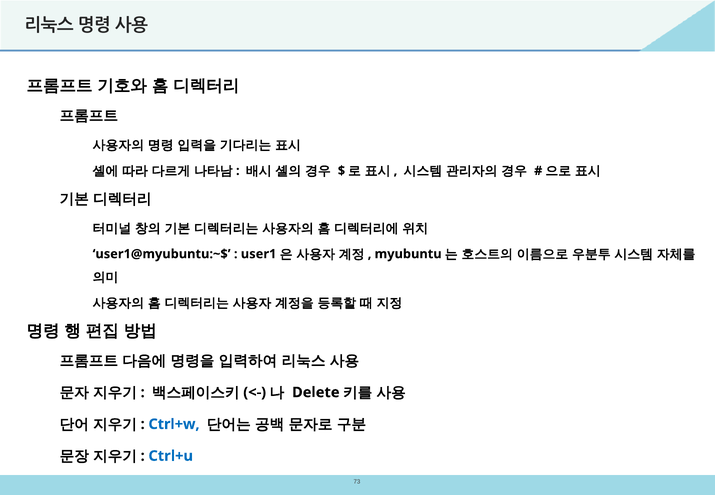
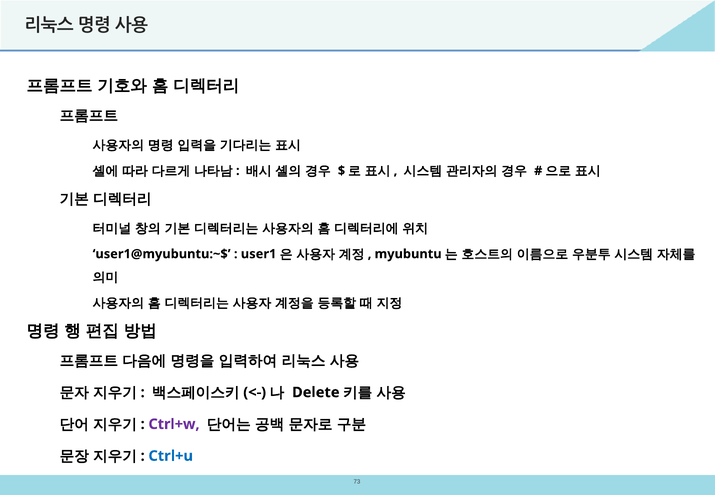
Ctrl+w colour: blue -> purple
